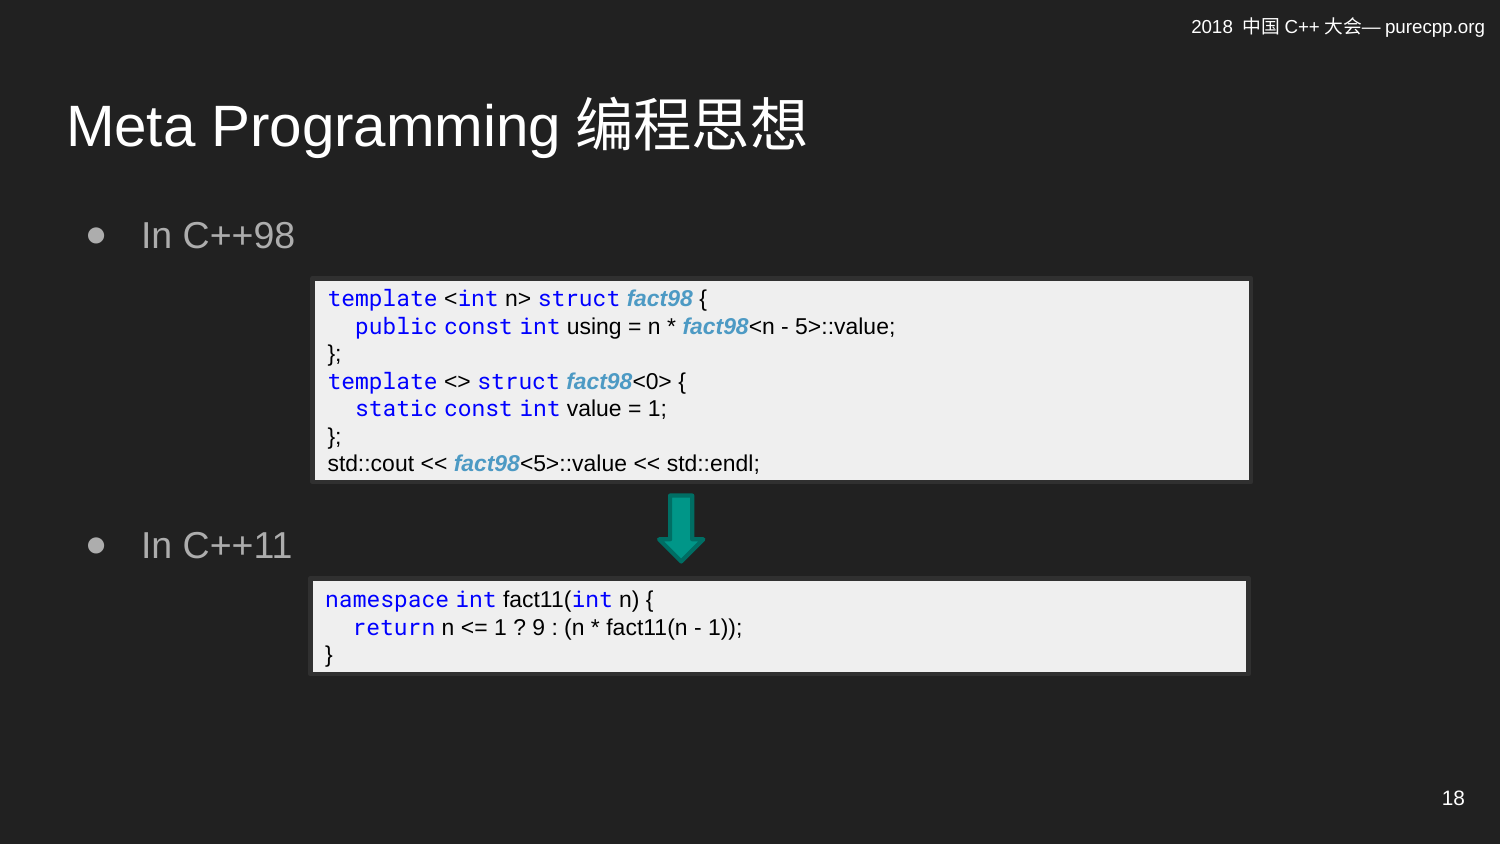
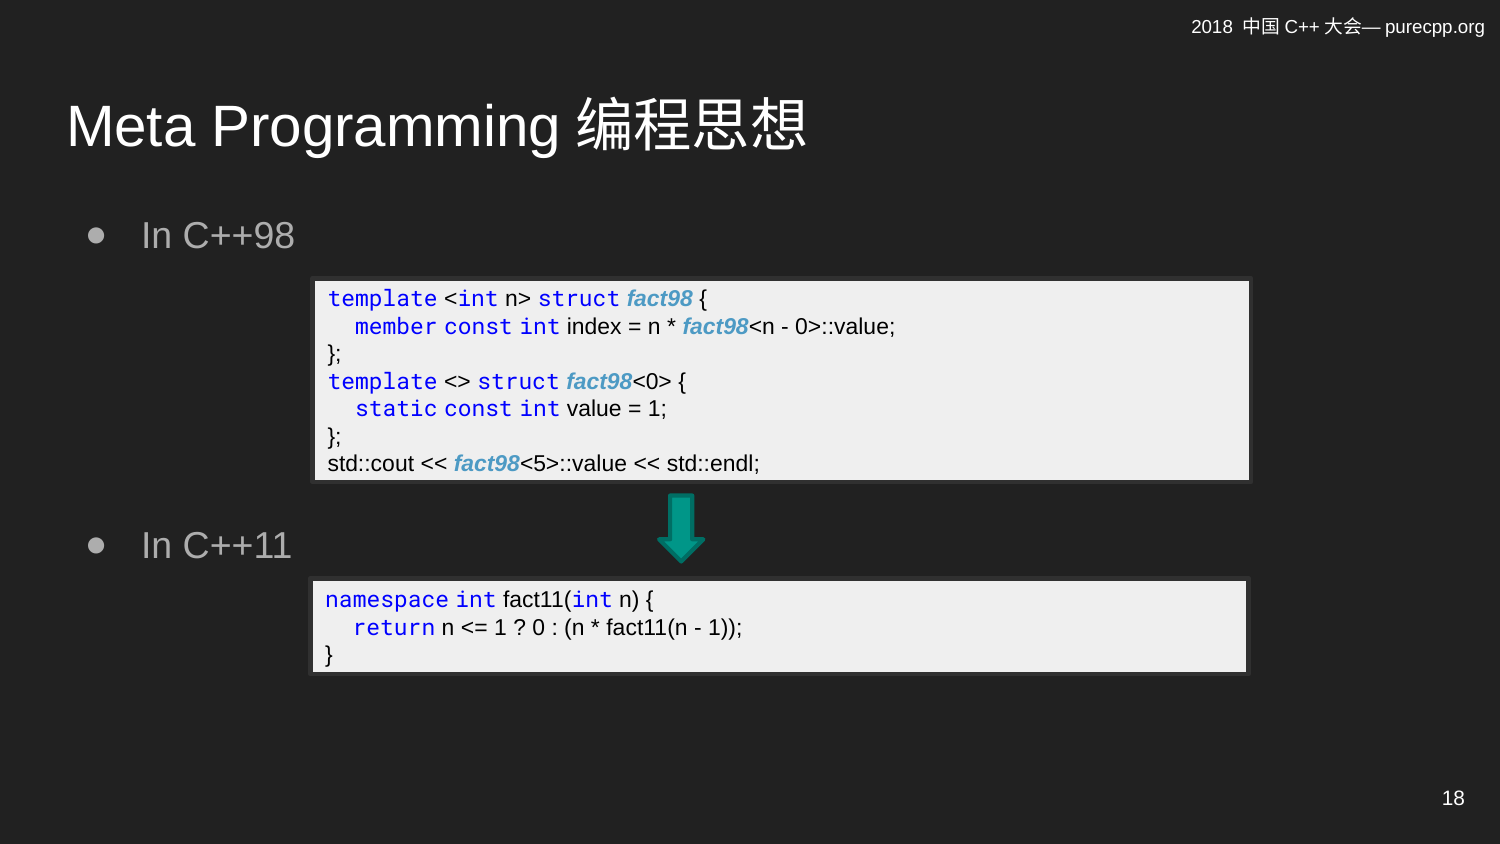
public: public -> member
using: using -> index
5>::value: 5>::value -> 0>::value
9: 9 -> 0
